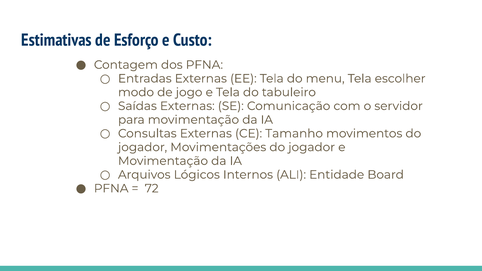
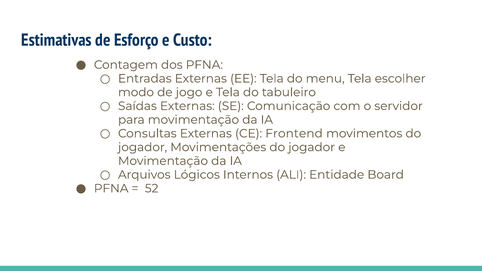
Tamanho: Tamanho -> Frontend
72: 72 -> 52
